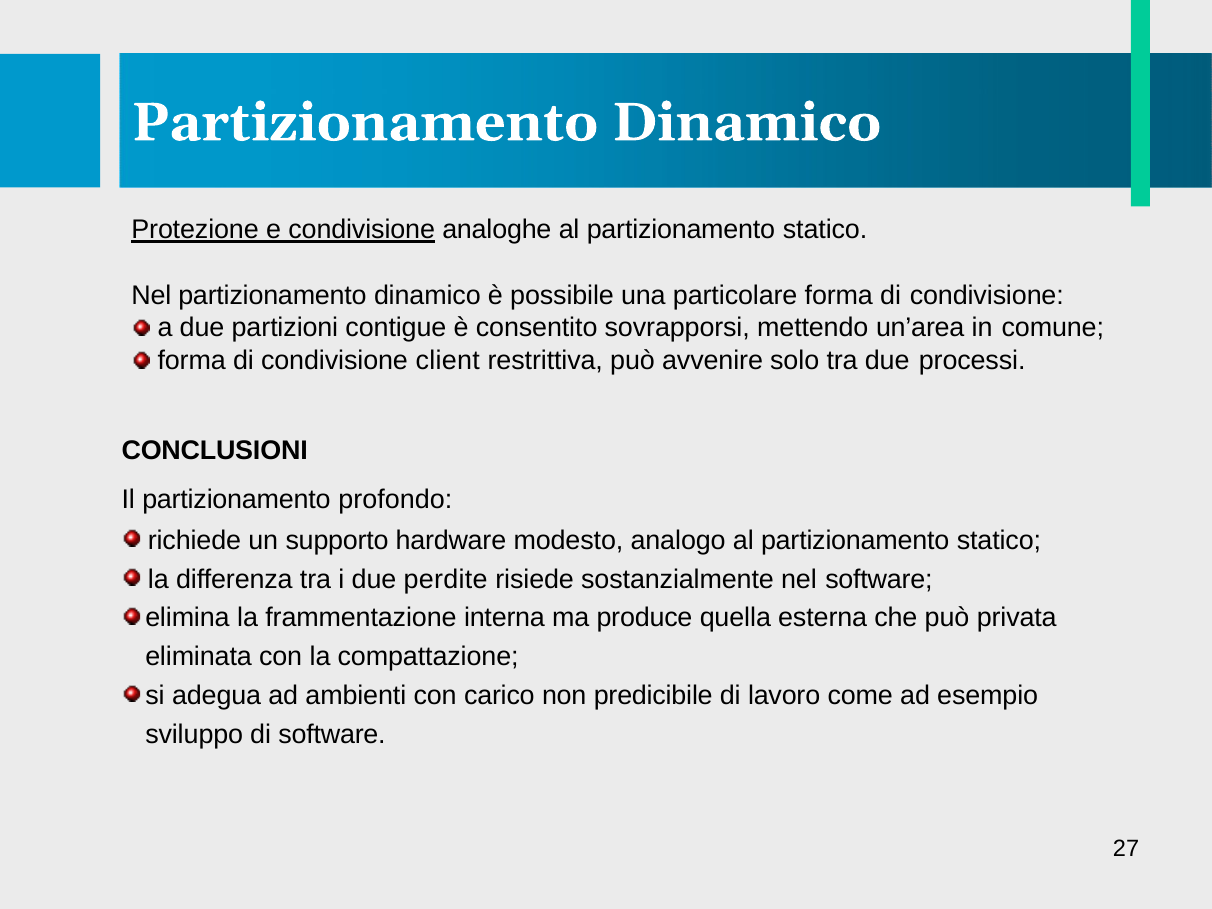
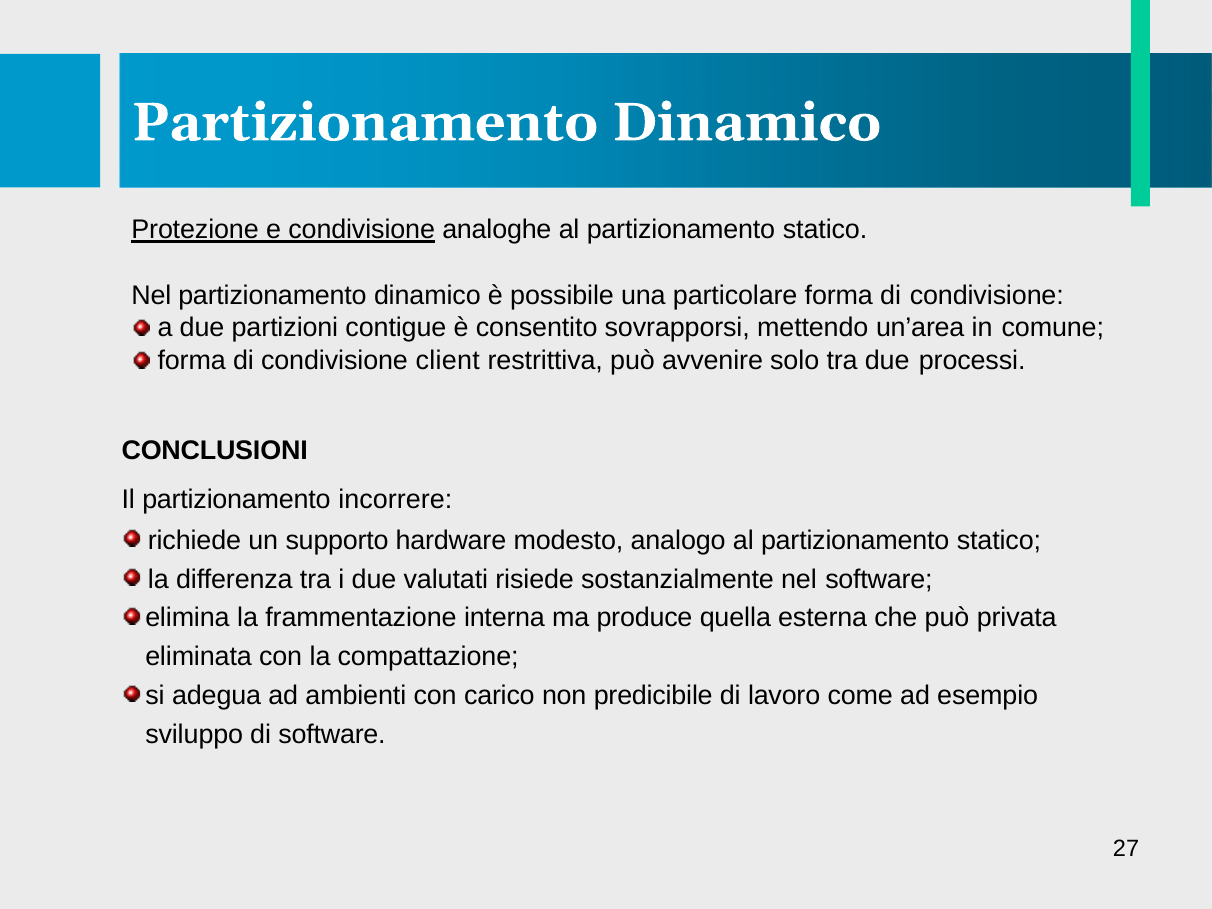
profondo: profondo -> incorrere
perdite: perdite -> valutati
